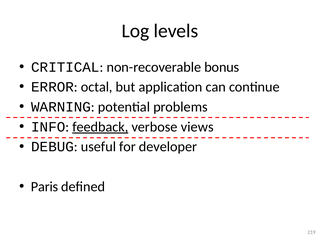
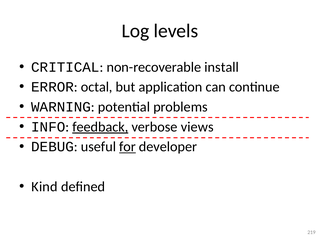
bonus: bonus -> install
for underline: none -> present
Paris: Paris -> Kind
